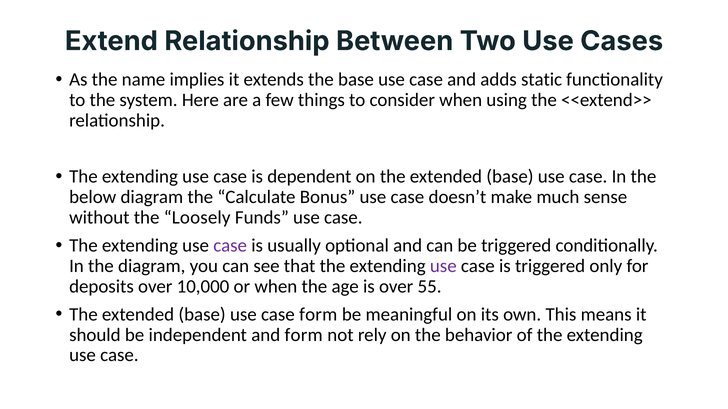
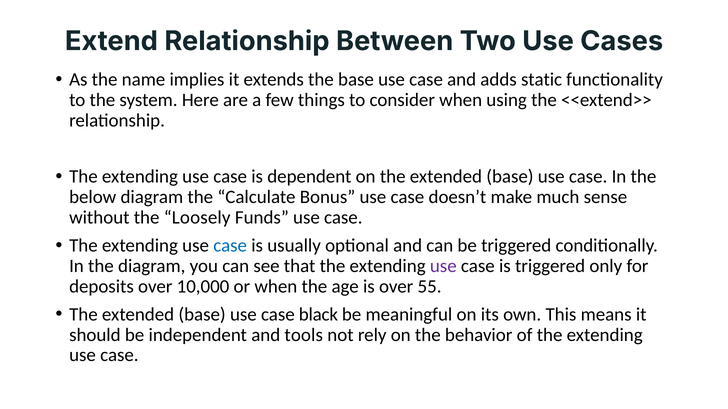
case at (230, 246) colour: purple -> blue
case form: form -> black
and form: form -> tools
